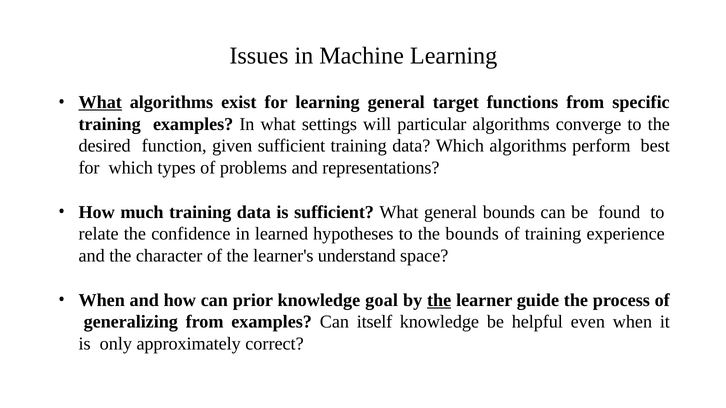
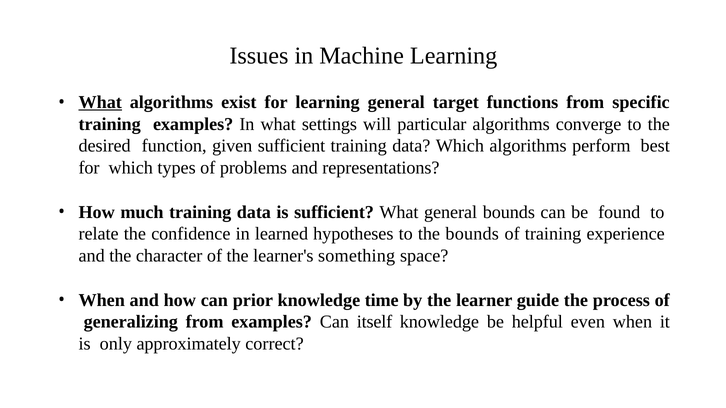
understand: understand -> something
goal: goal -> time
the at (439, 300) underline: present -> none
